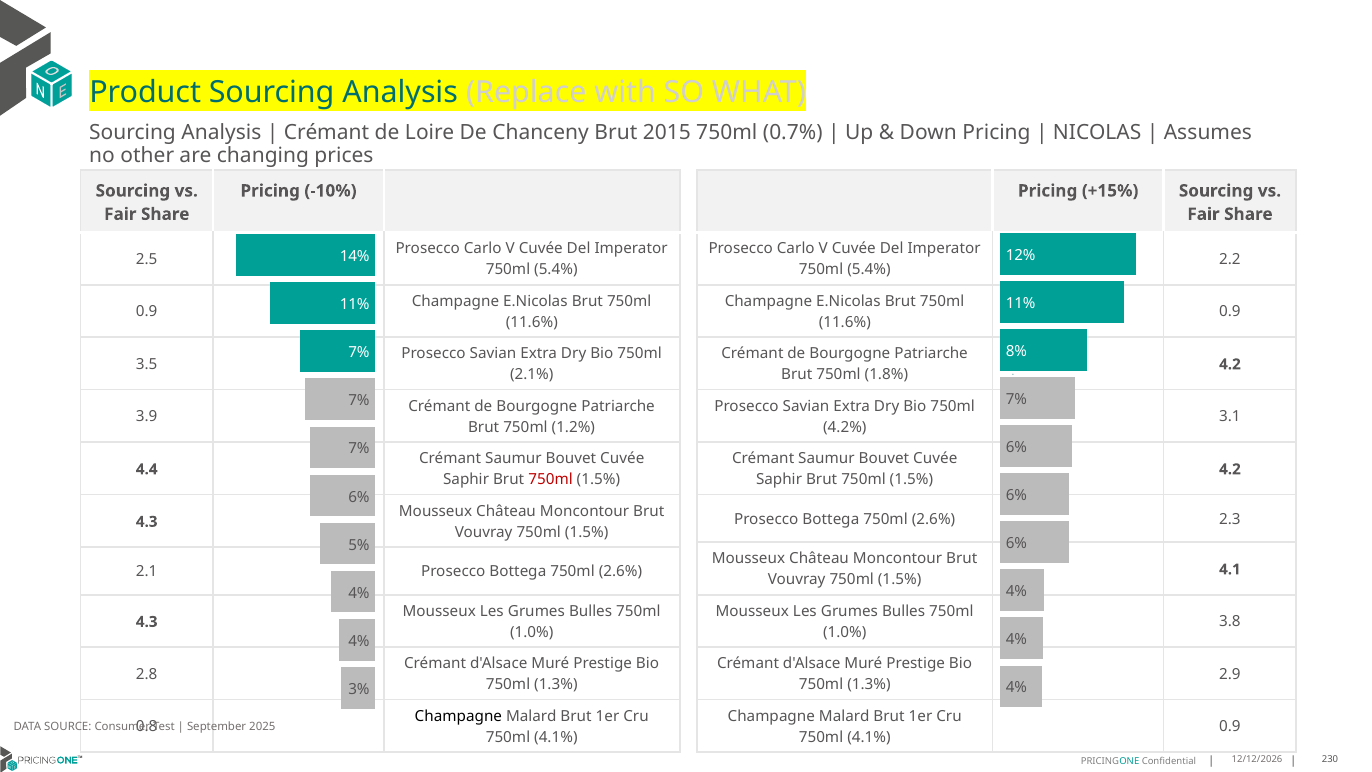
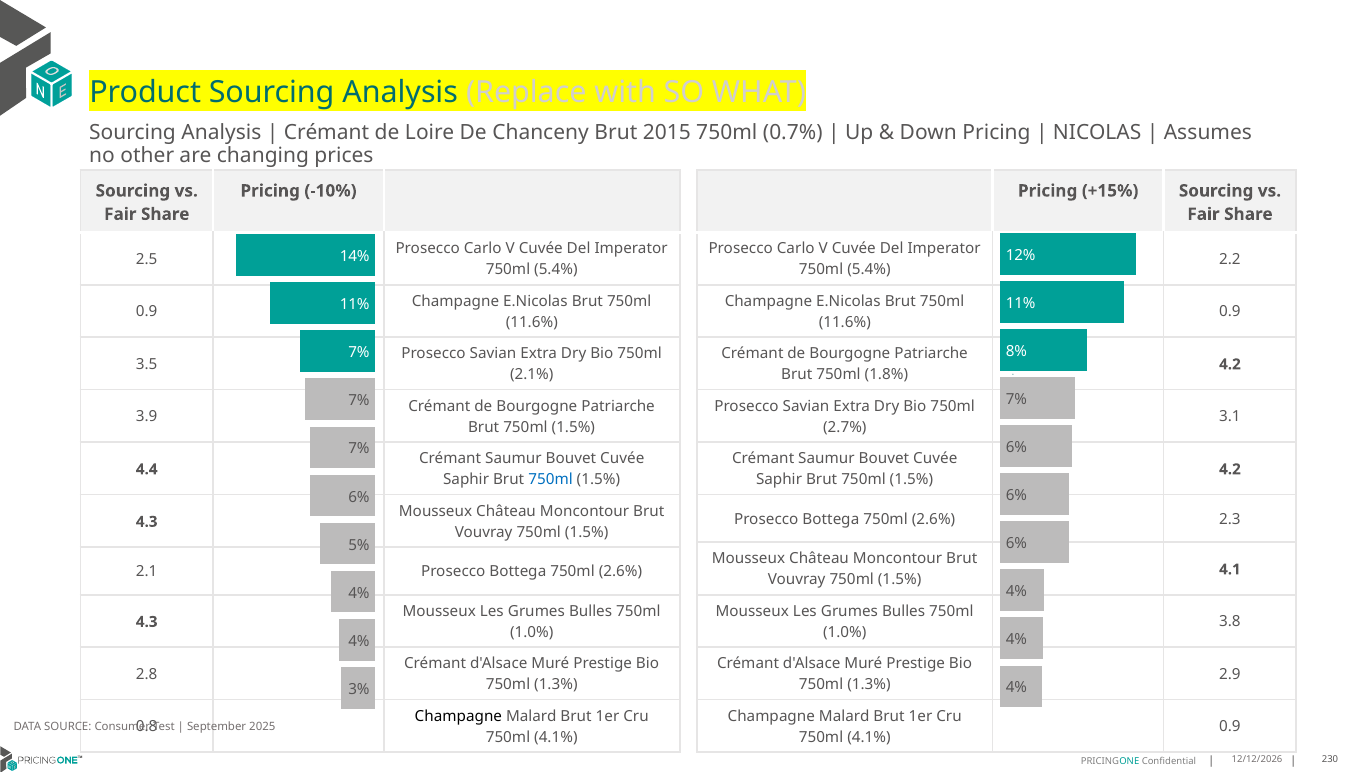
1.2% at (573, 427): 1.2% -> 1.5%
4.2%: 4.2% -> 2.7%
750ml at (551, 480) colour: red -> blue
